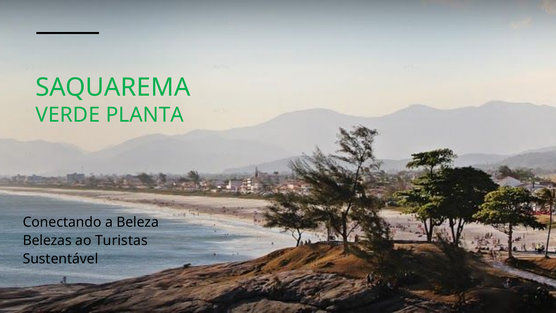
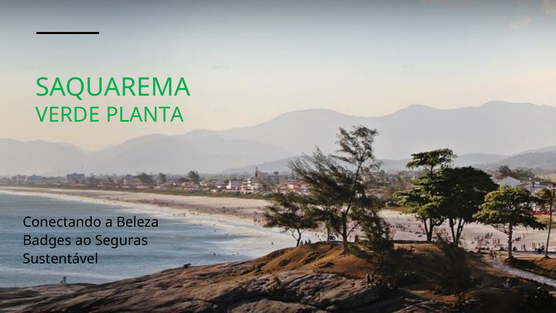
Belezas: Belezas -> Badges
Turistas: Turistas -> Seguras
